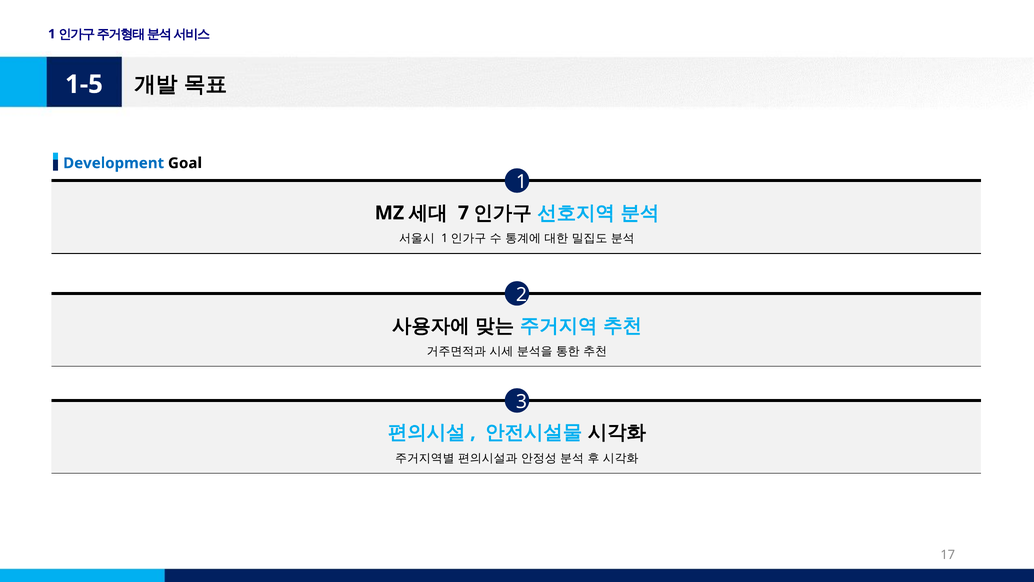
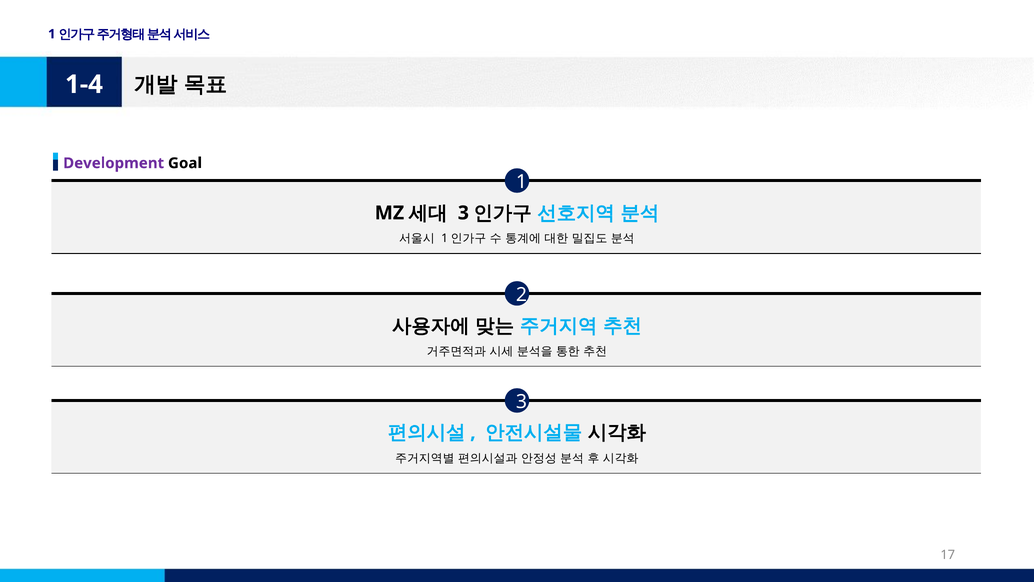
1-5: 1-5 -> 1-4
Development colour: blue -> purple
7 at (463, 213): 7 -> 3
